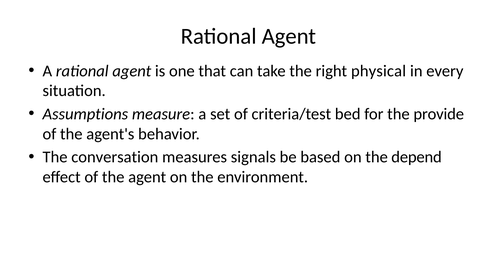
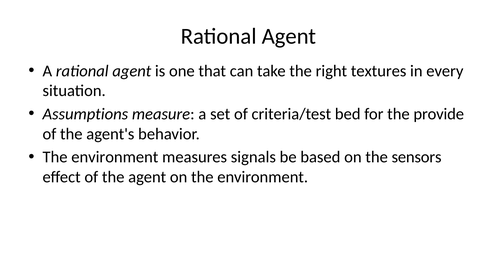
physical: physical -> textures
conversation at (115, 157): conversation -> environment
depend: depend -> sensors
